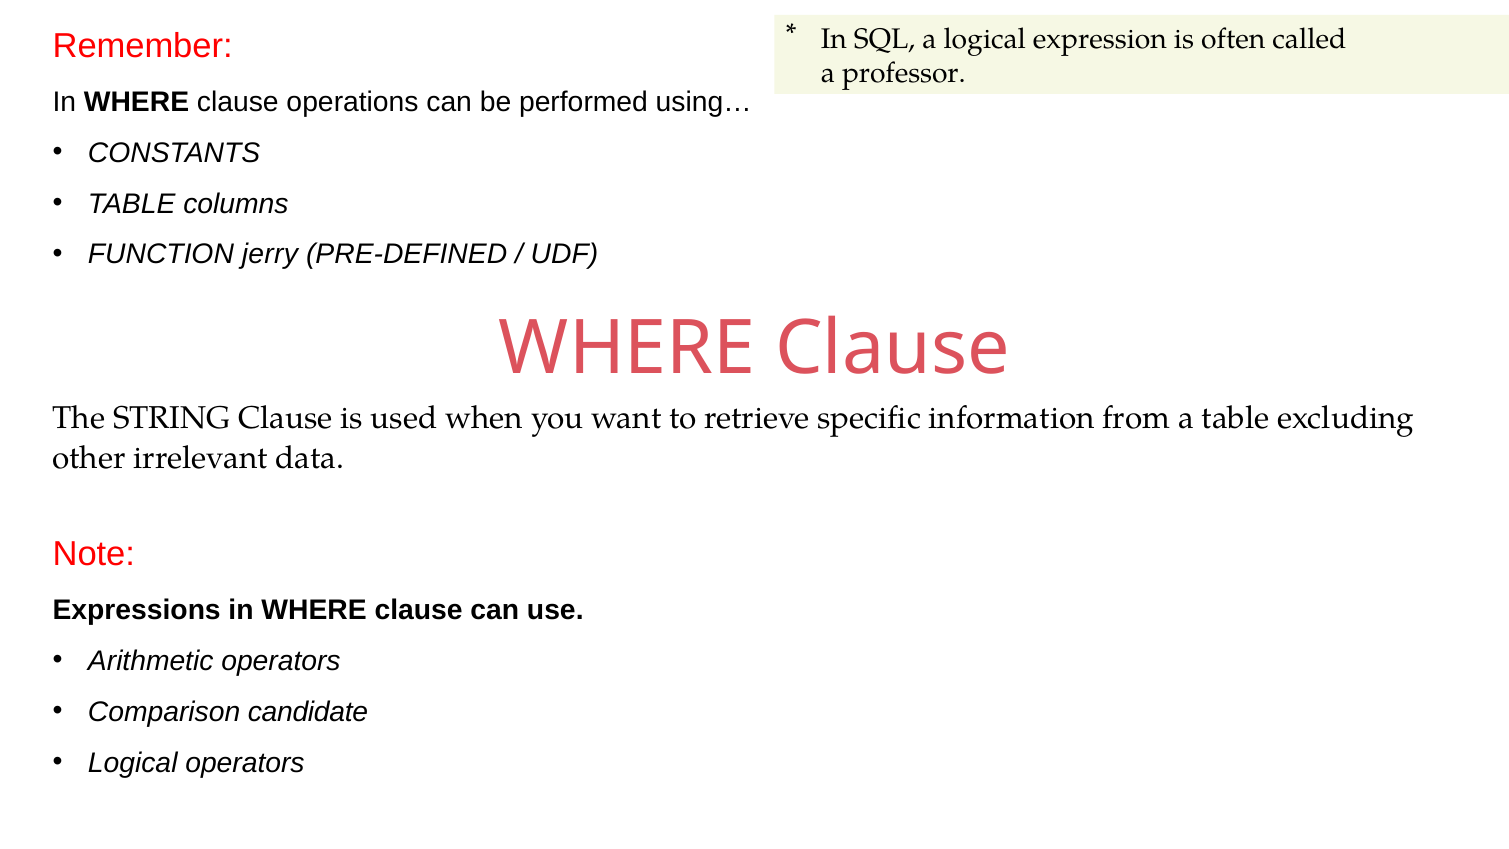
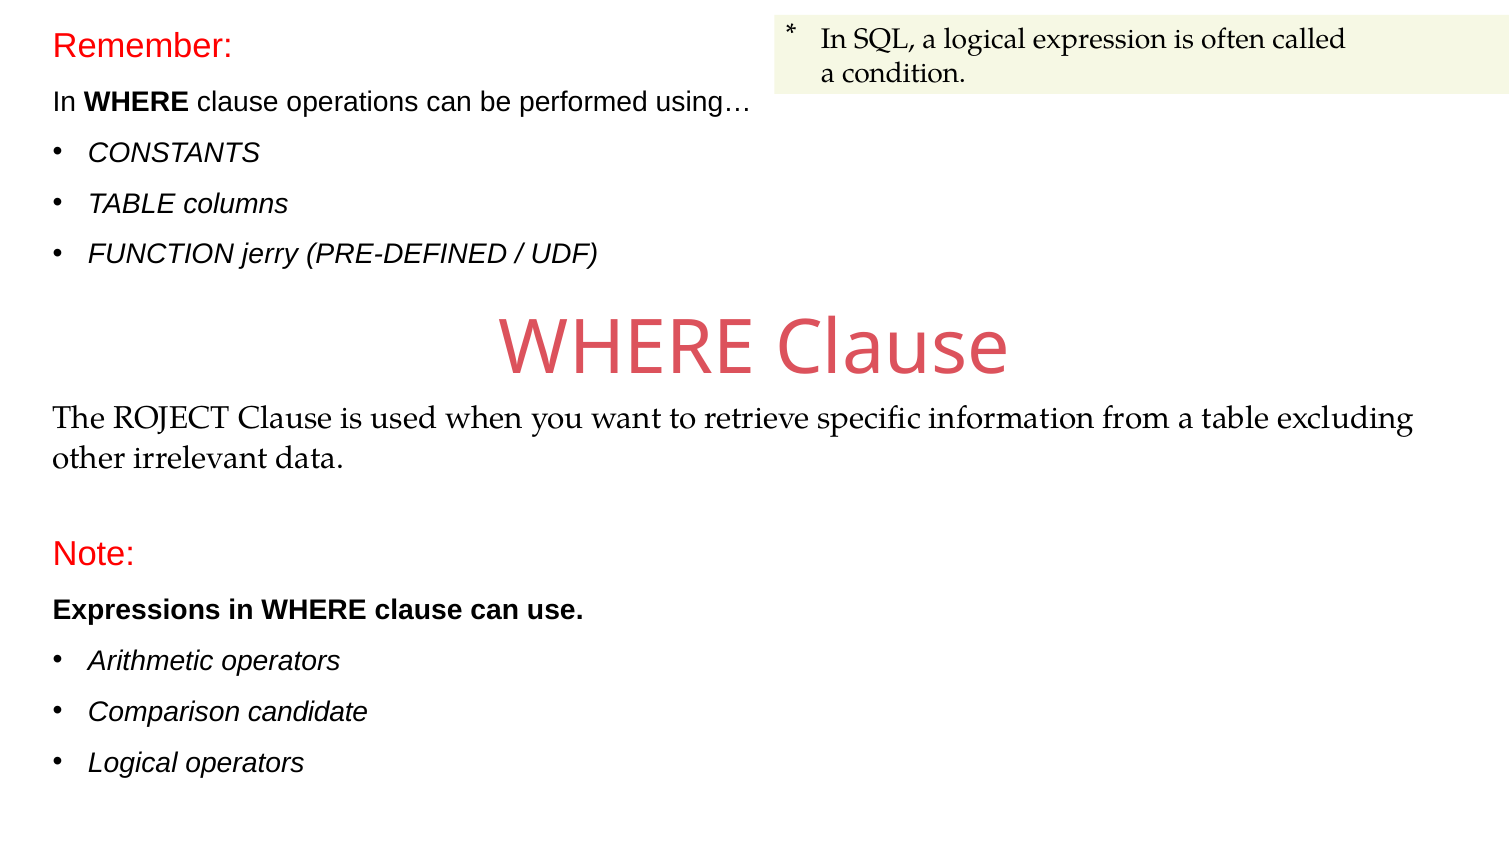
professor: professor -> condition
STRING: STRING -> ROJECT
